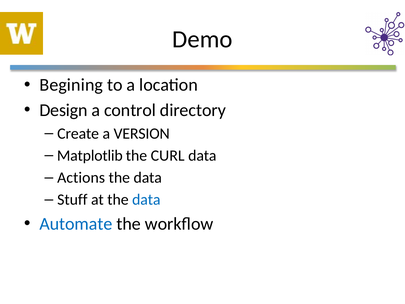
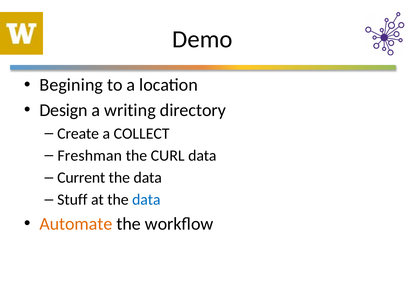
control: control -> writing
VERSION: VERSION -> COLLECT
Matplotlib: Matplotlib -> Freshman
Actions: Actions -> Current
Automate colour: blue -> orange
